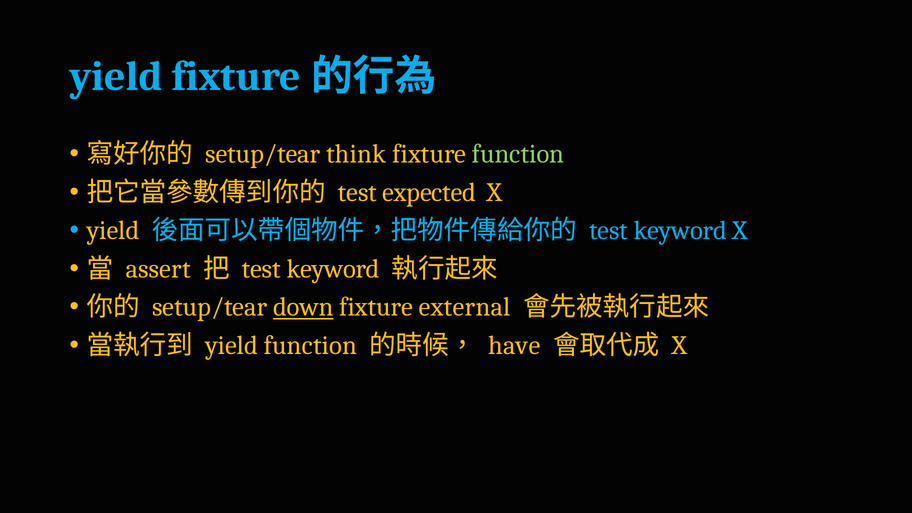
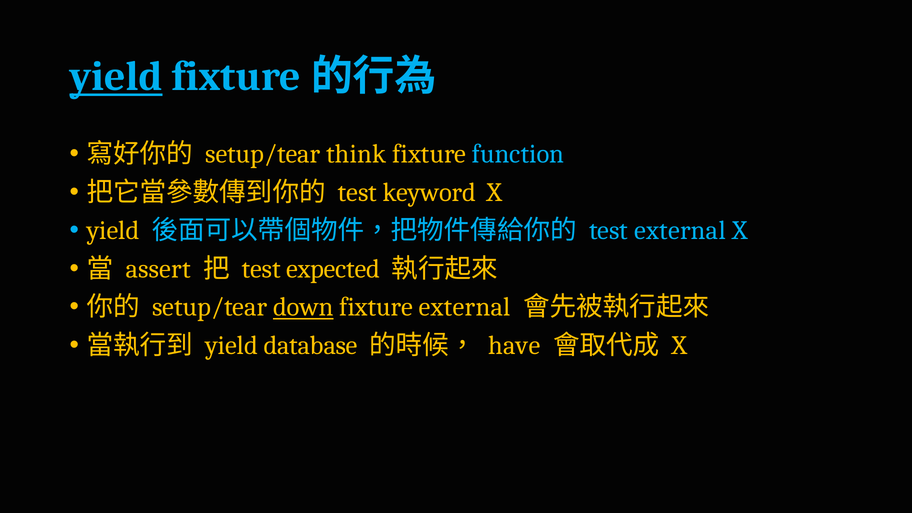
yield at (116, 77) underline: none -> present
function at (518, 154) colour: light green -> light blue
expected: expected -> keyword
keyword at (680, 231): keyword -> external
keyword at (333, 269): keyword -> expected
yield function: function -> database
